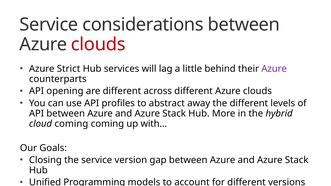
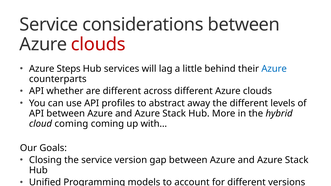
Strict: Strict -> Steps
Azure at (274, 69) colour: purple -> blue
opening: opening -> whether
